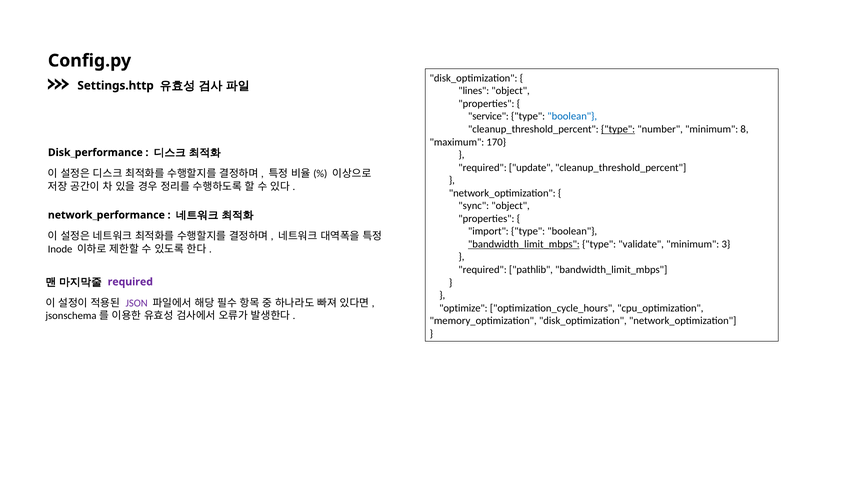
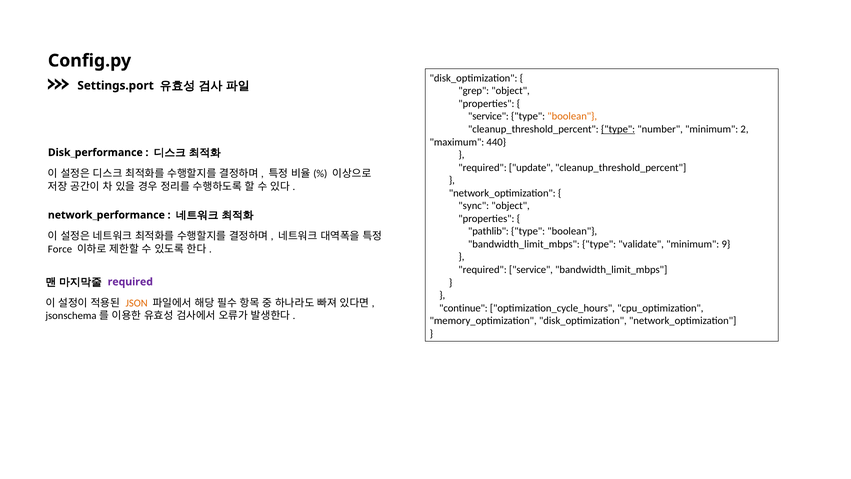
Settings.http: Settings.http -> Settings.port
lines: lines -> grep
boolean at (572, 116) colour: blue -> orange
8: 8 -> 2
170: 170 -> 440
import: import -> pathlib
bandwidth_limit_mbps at (524, 244) underline: present -> none
3: 3 -> 9
Inode: Inode -> Force
required pathlib: pathlib -> service
JSON colour: purple -> orange
optimize: optimize -> continue
